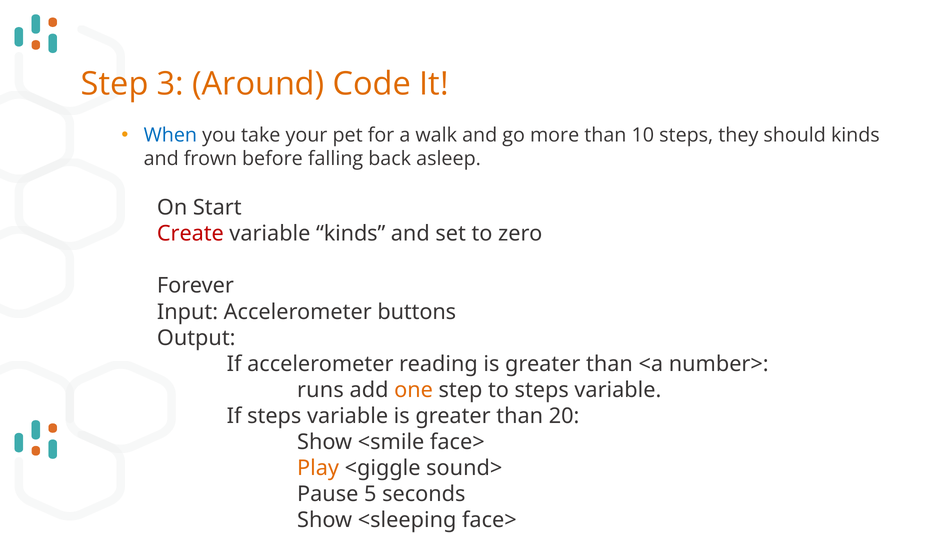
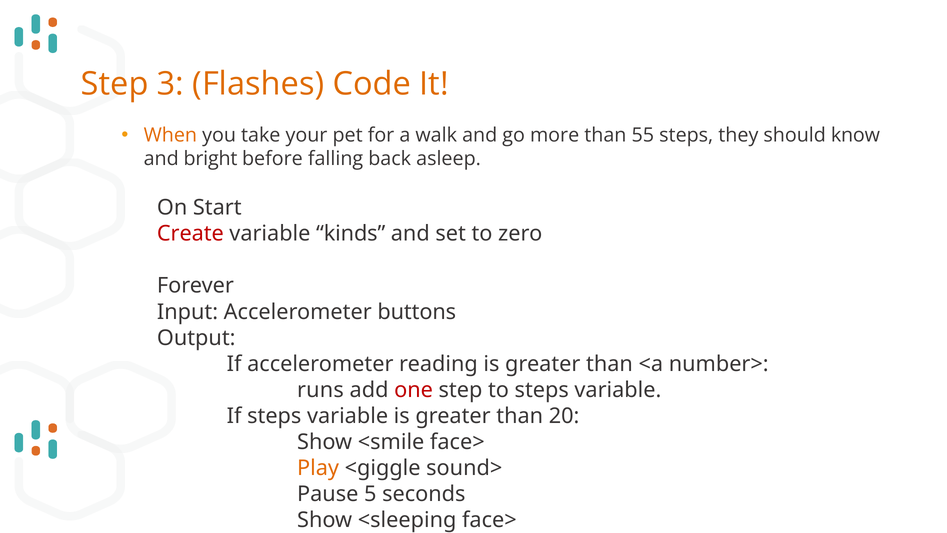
Around: Around -> Flashes
When colour: blue -> orange
10: 10 -> 55
should kinds: kinds -> know
frown: frown -> bright
one colour: orange -> red
